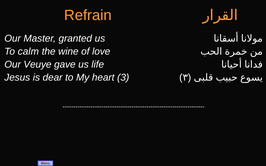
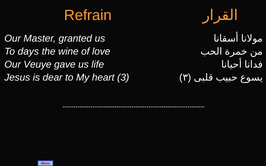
calm: calm -> days
